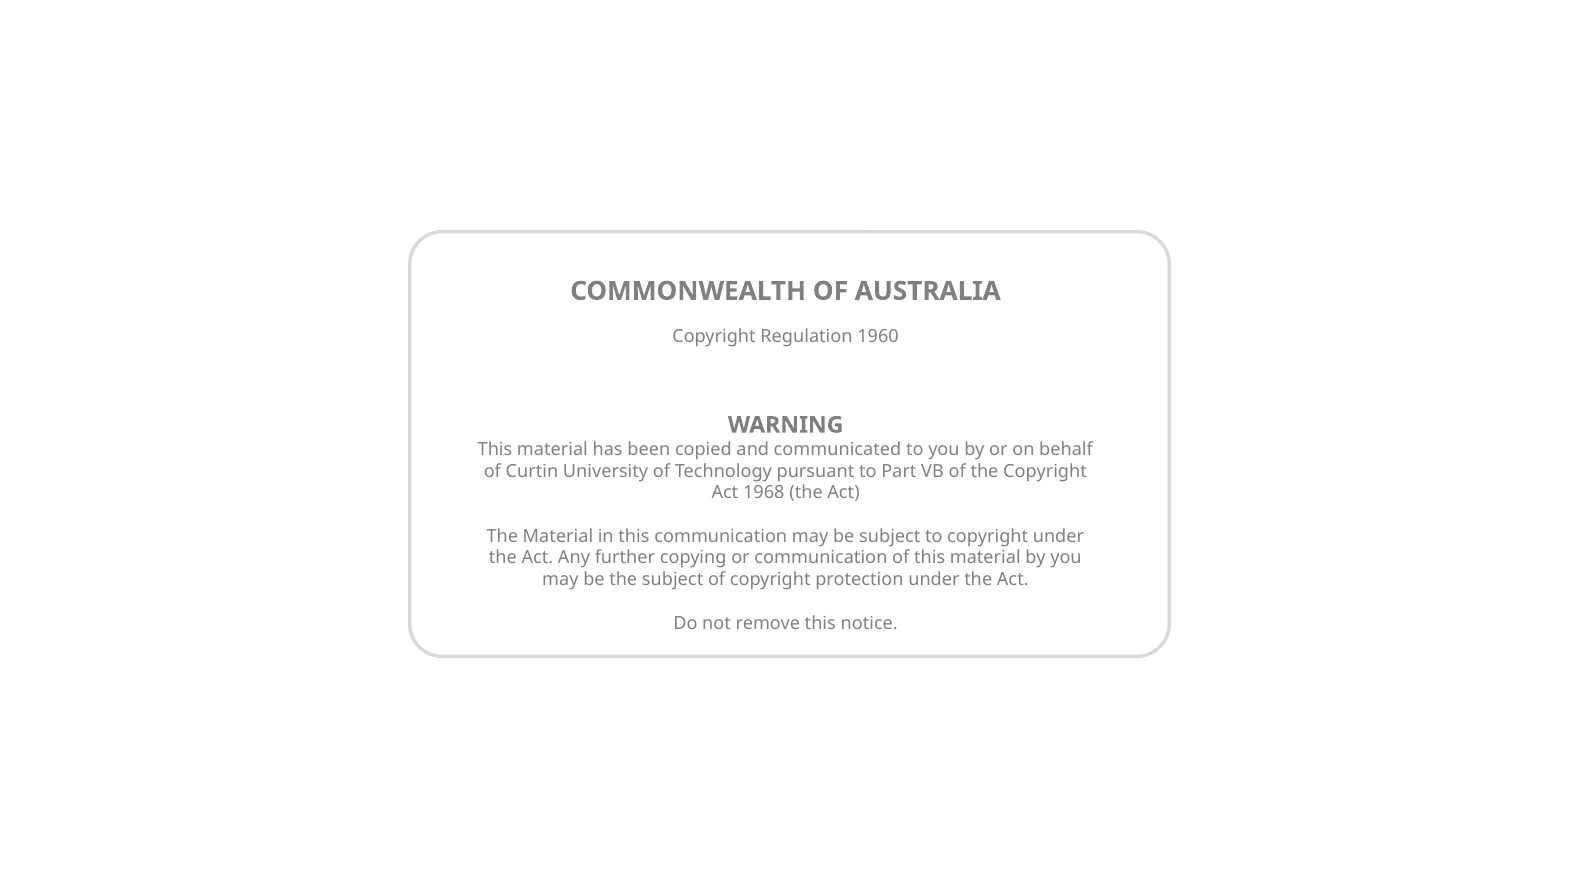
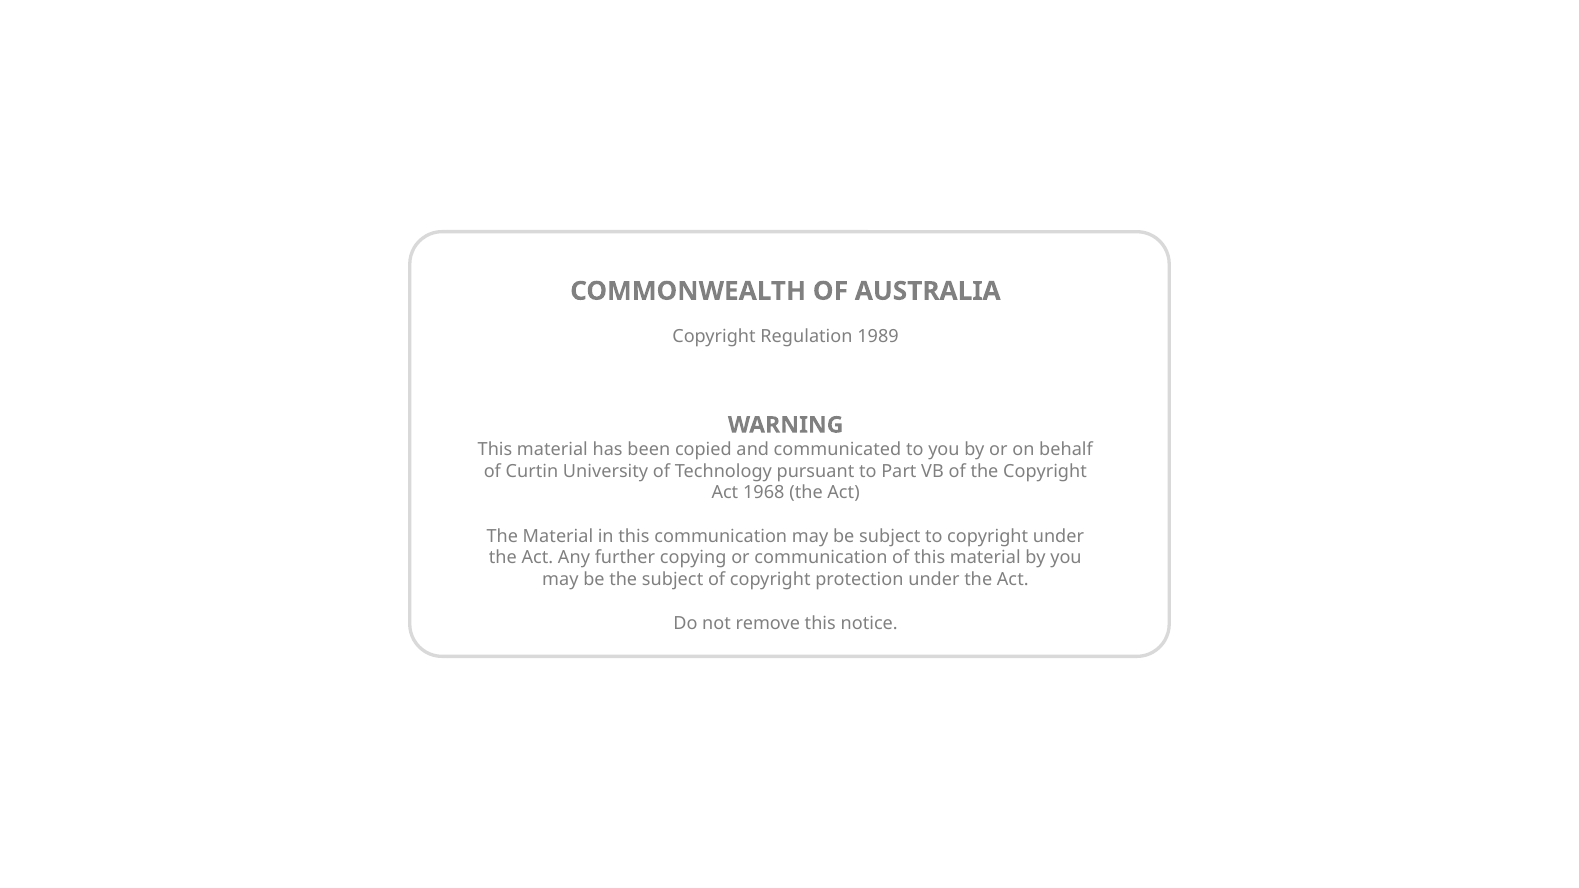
1960: 1960 -> 1989
